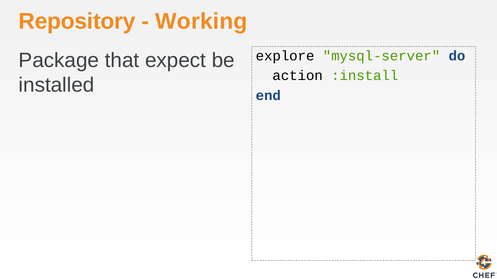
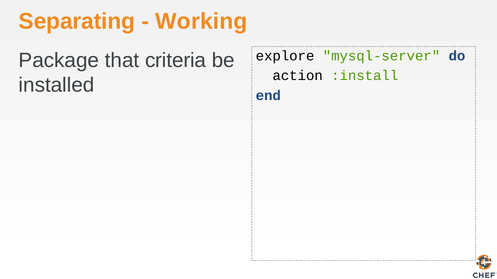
Repository: Repository -> Separating
expect: expect -> criteria
